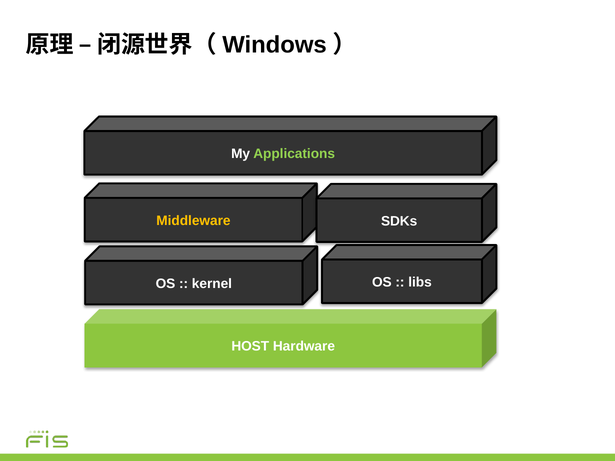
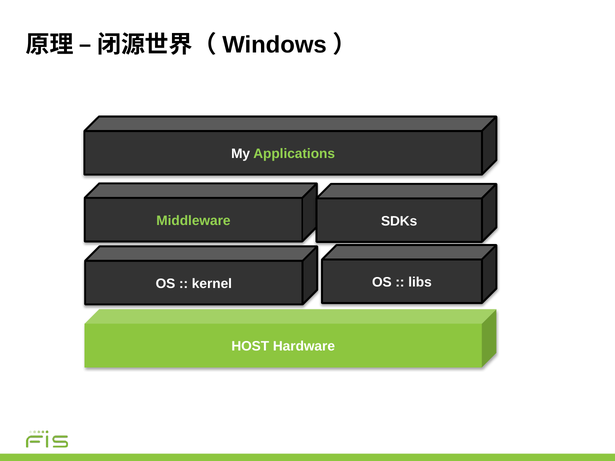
Middleware colour: yellow -> light green
